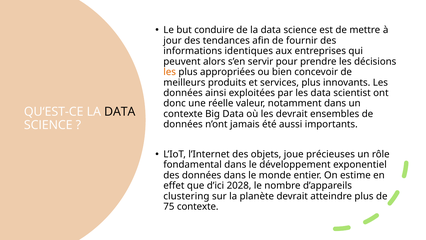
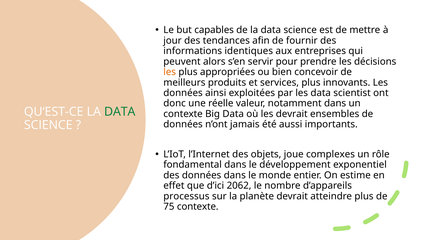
conduire: conduire -> capables
DATA at (120, 111) colour: black -> green
précieuses: précieuses -> complexes
2028: 2028 -> 2062
clustering: clustering -> processus
